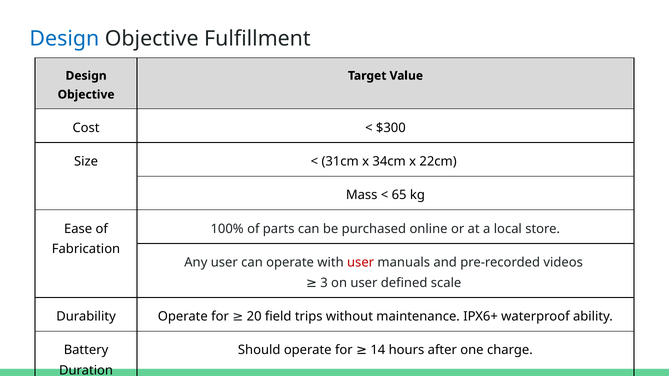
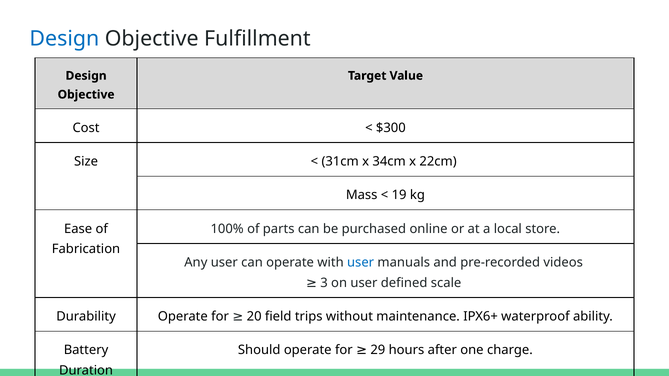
65: 65 -> 19
user at (361, 263) colour: red -> blue
14: 14 -> 29
